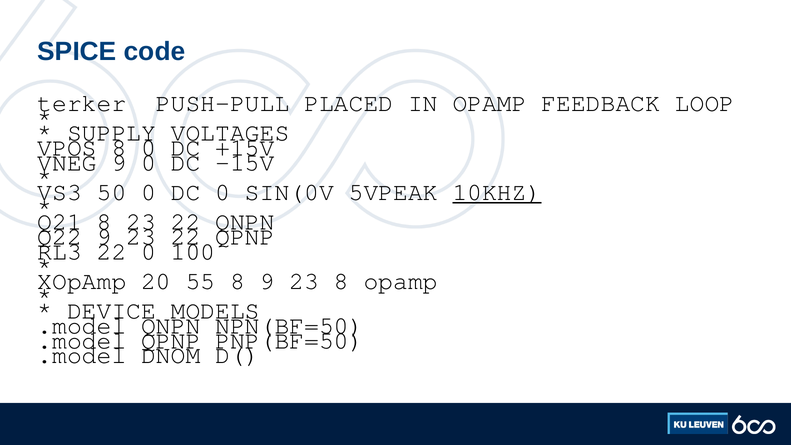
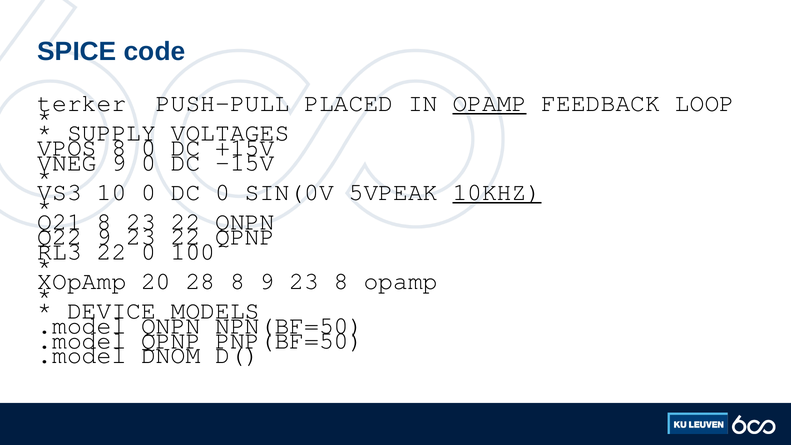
OPAMP at (490, 103) underline: none -> present
50: 50 -> 10
55: 55 -> 28
